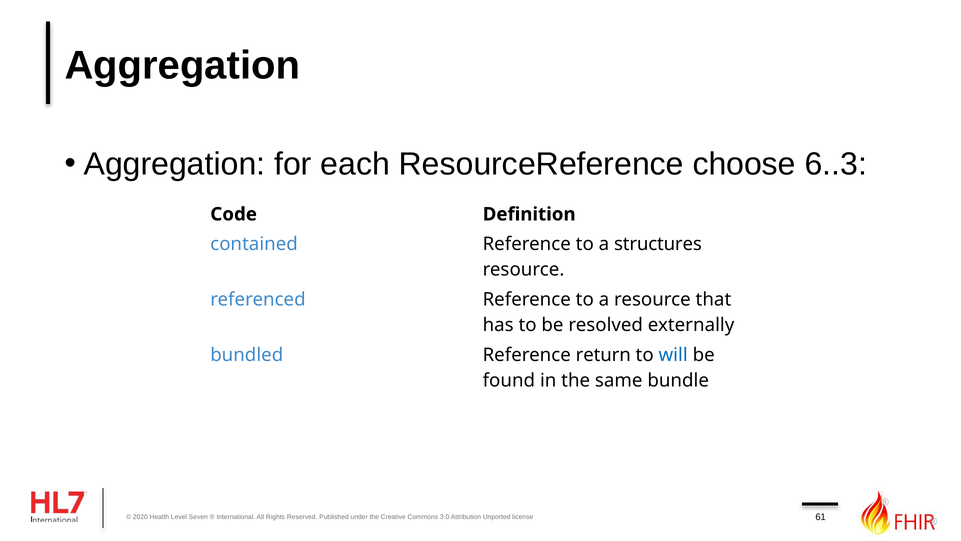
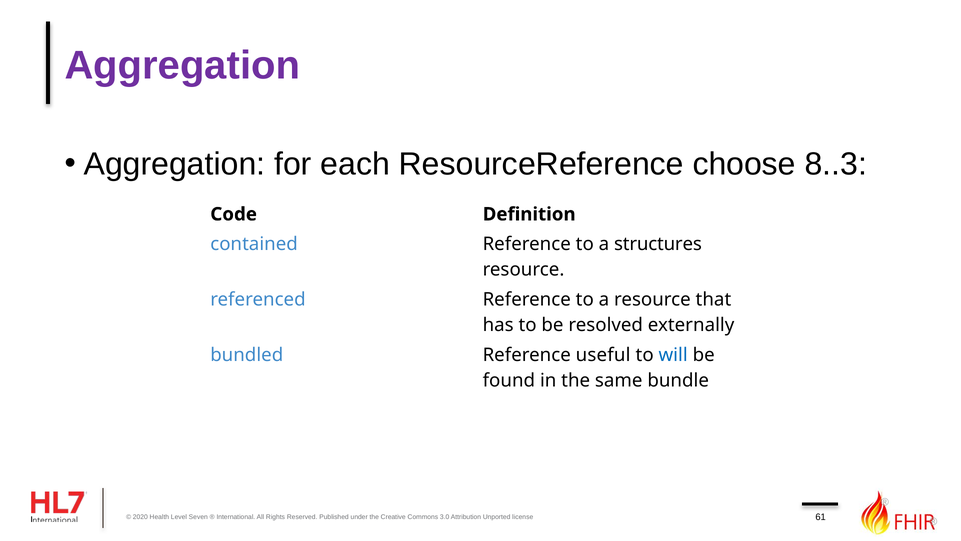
Aggregation at (182, 66) colour: black -> purple
6..3: 6..3 -> 8..3
return: return -> useful
